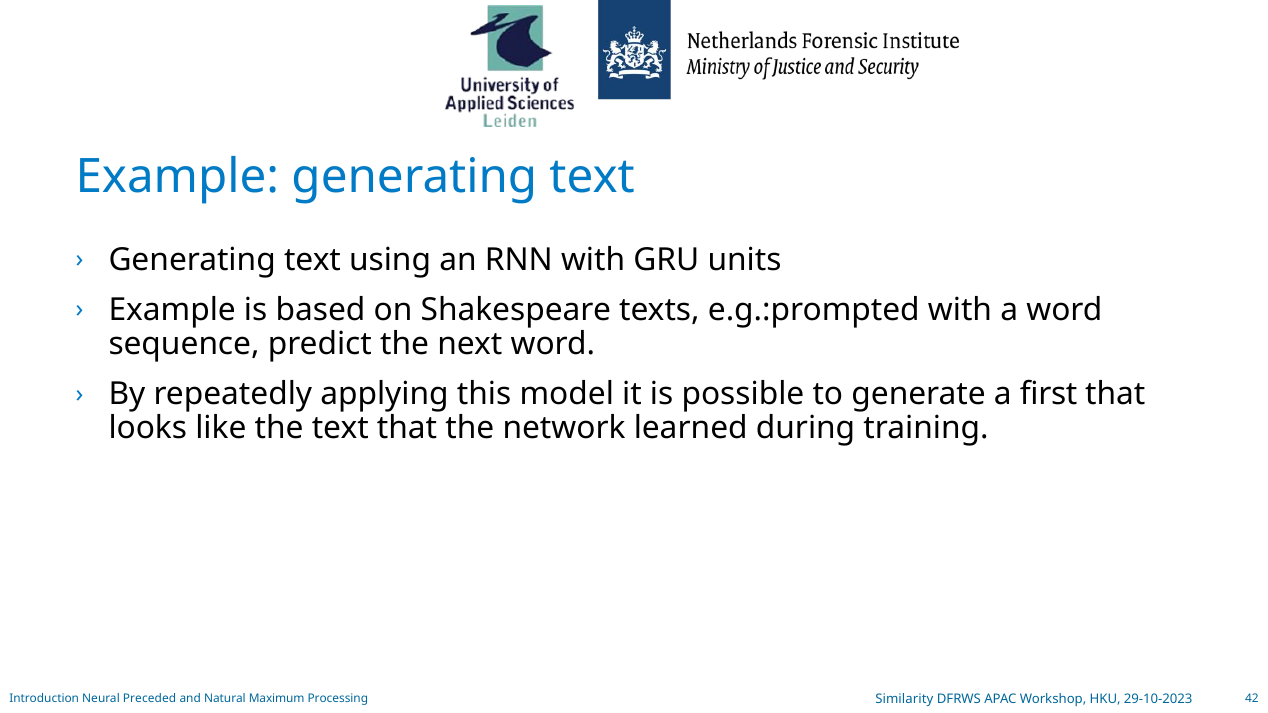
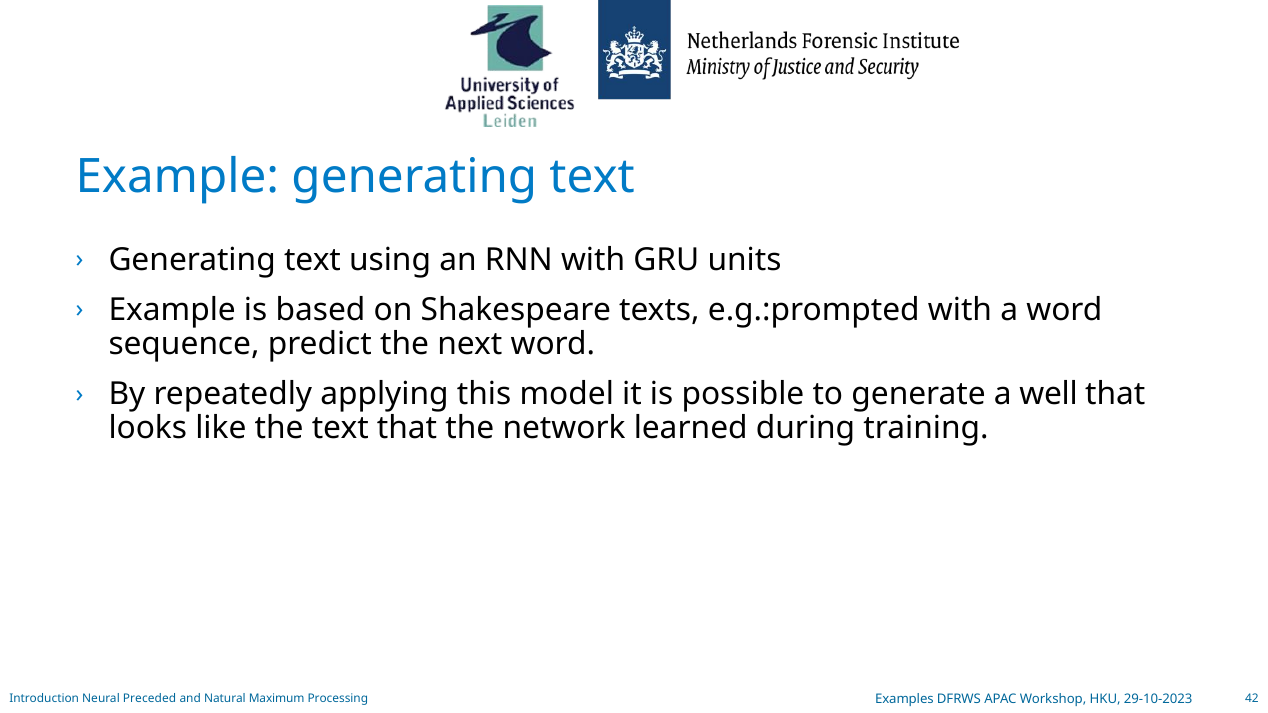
first: first -> well
Similarity: Similarity -> Examples
